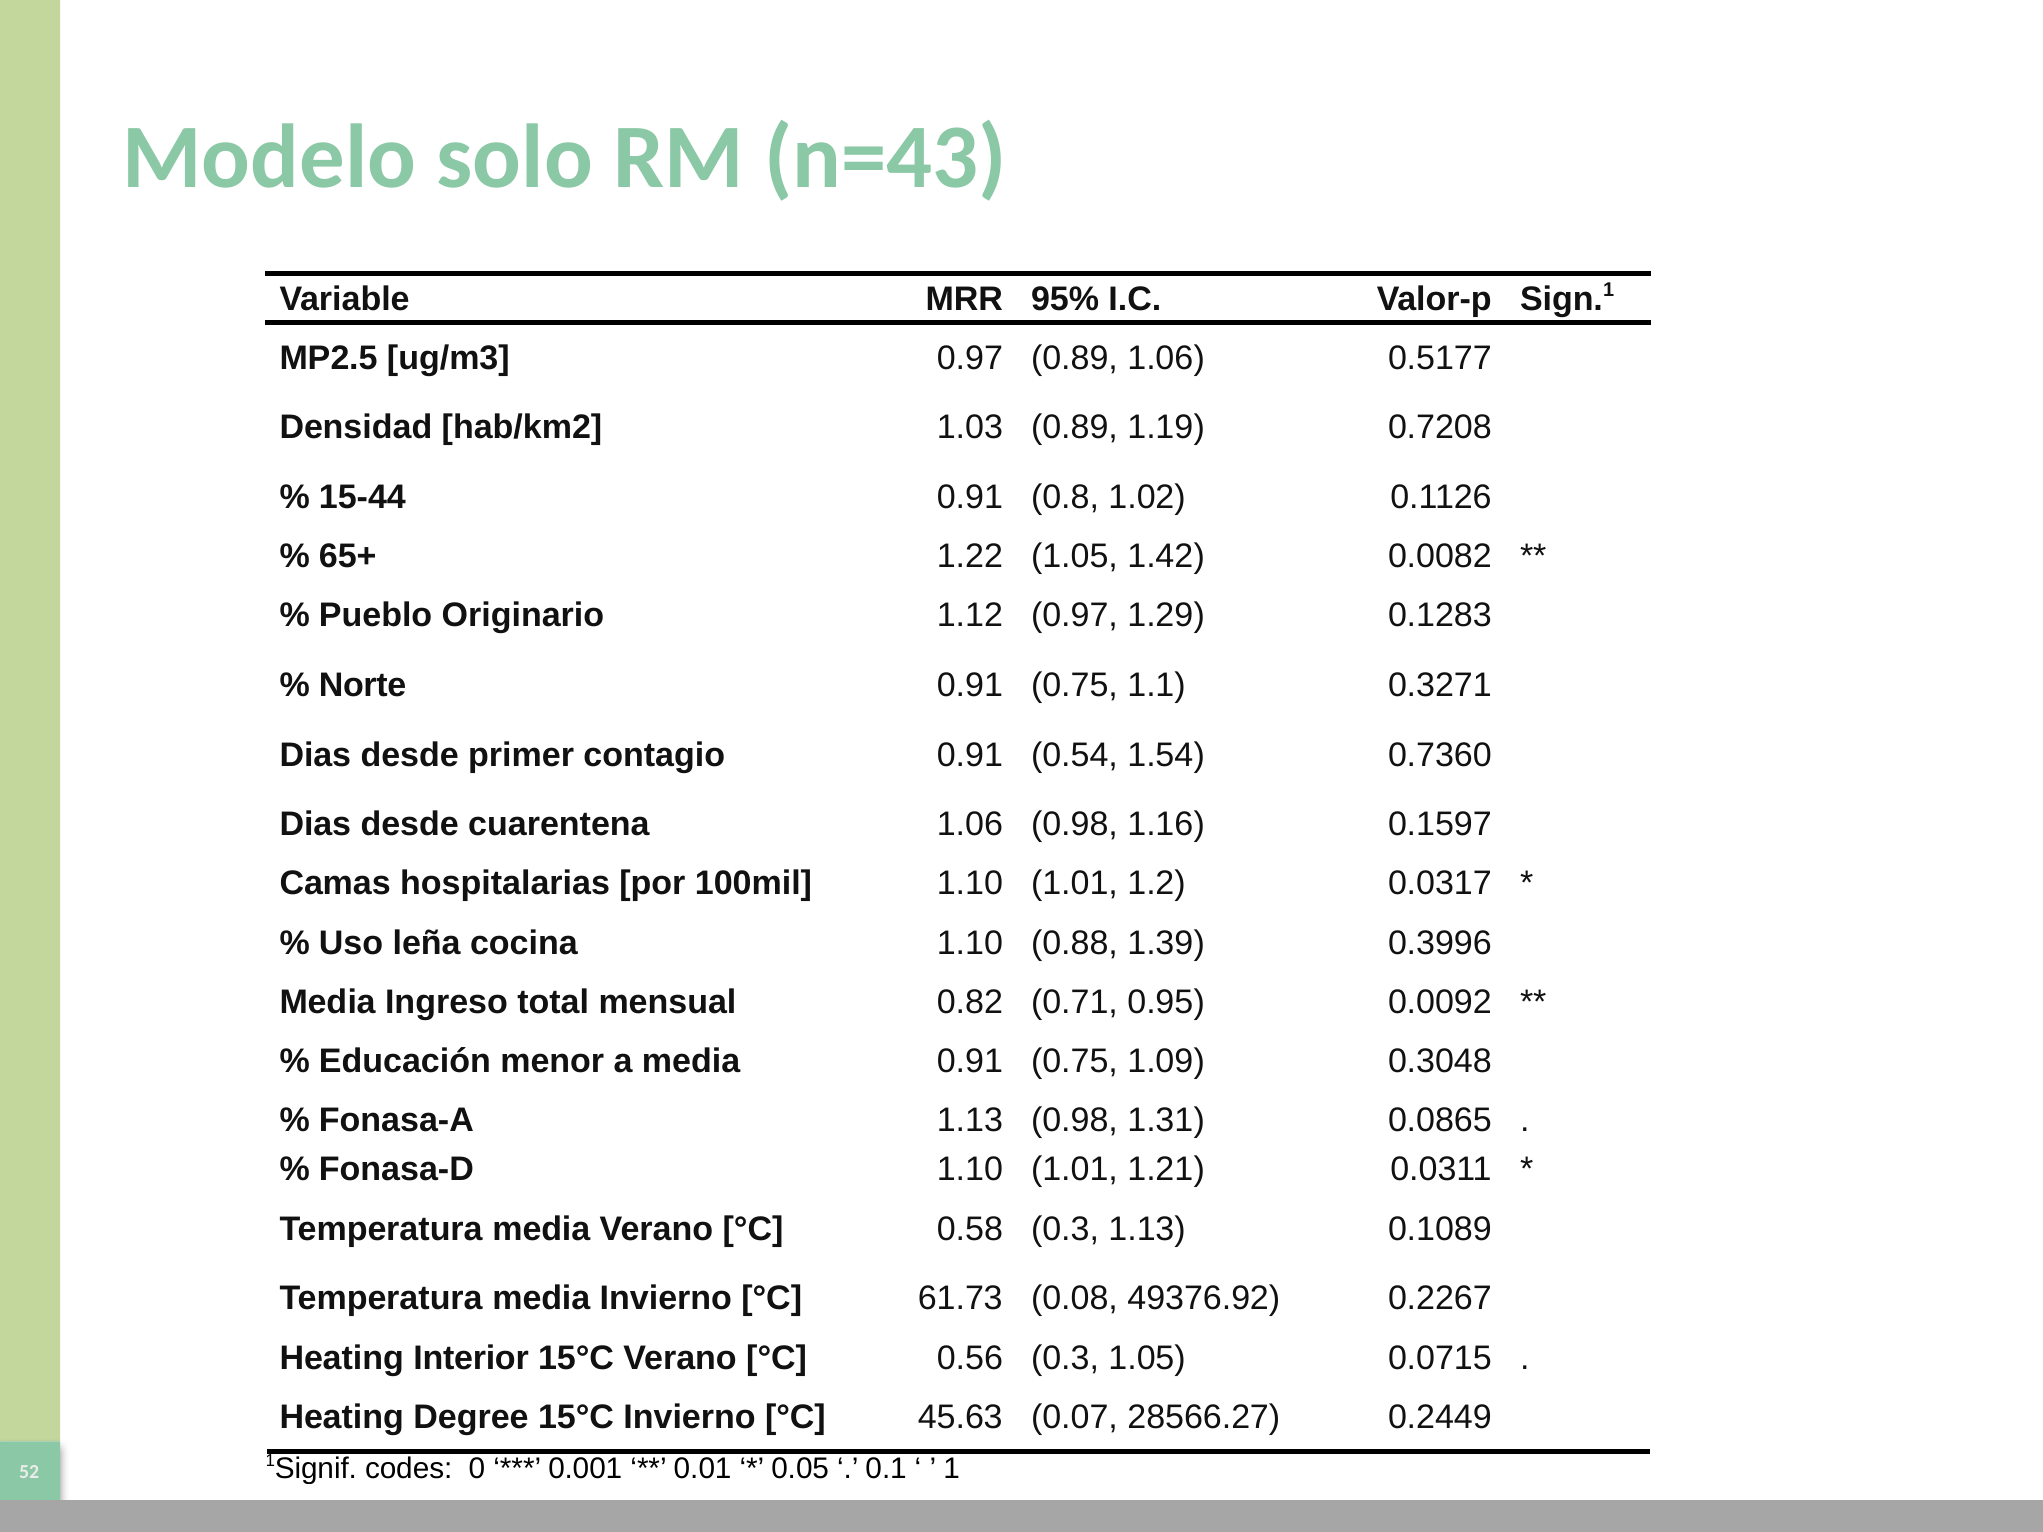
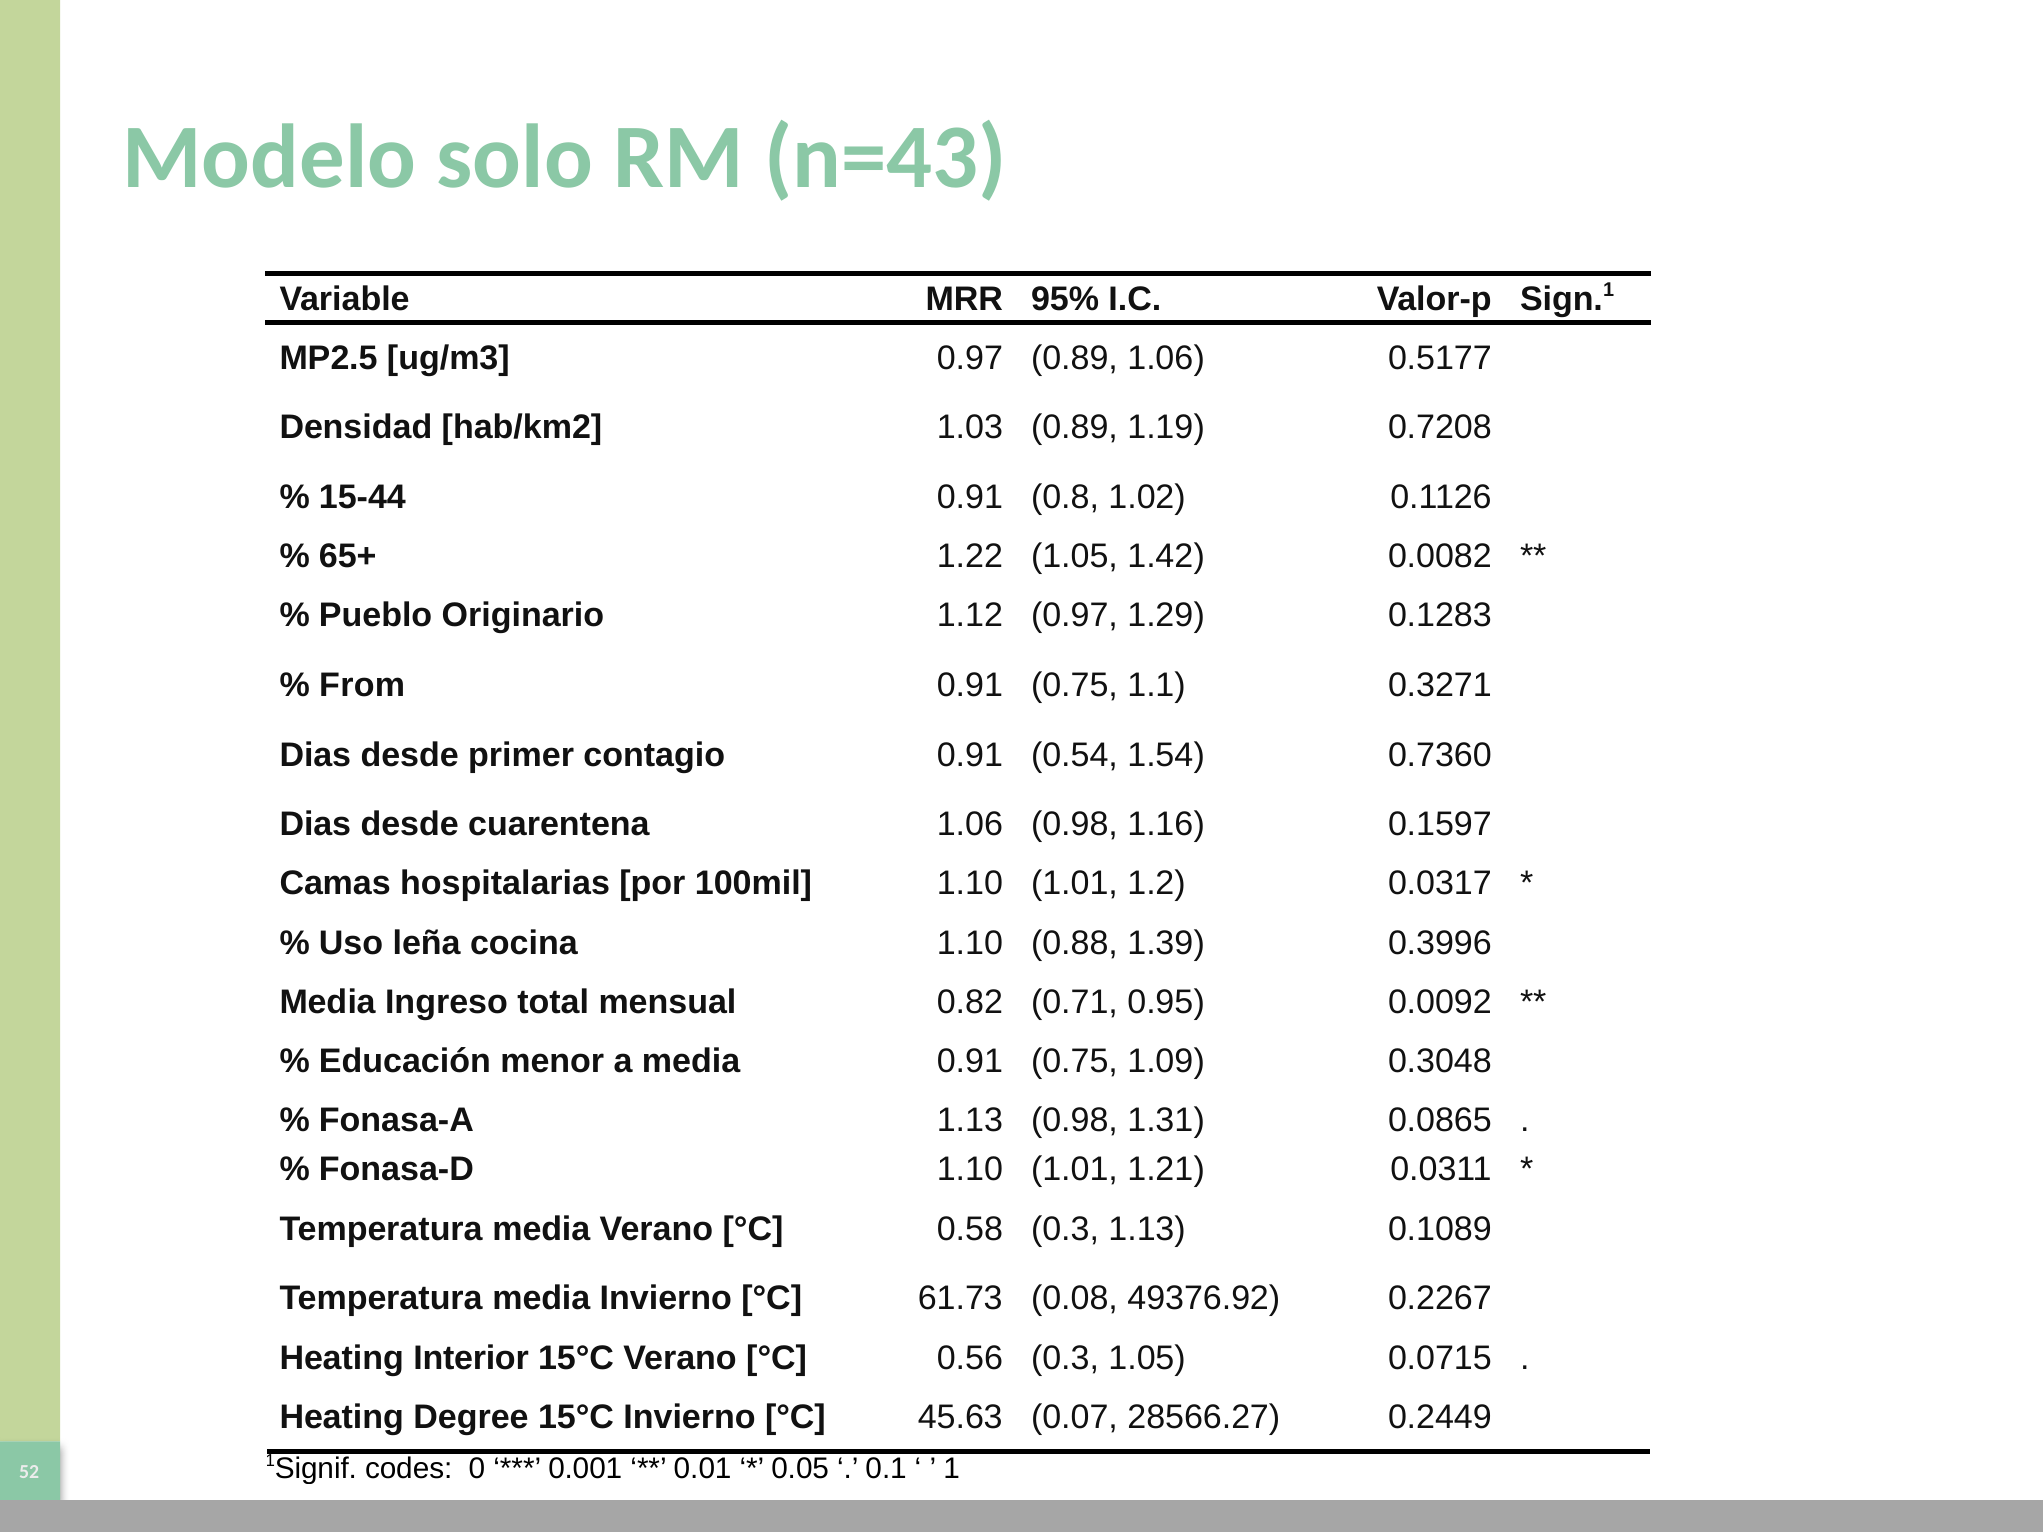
Norte: Norte -> From
